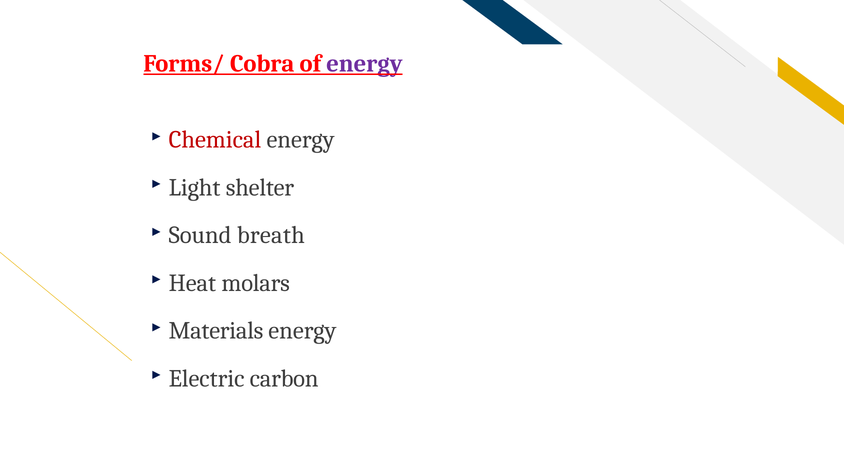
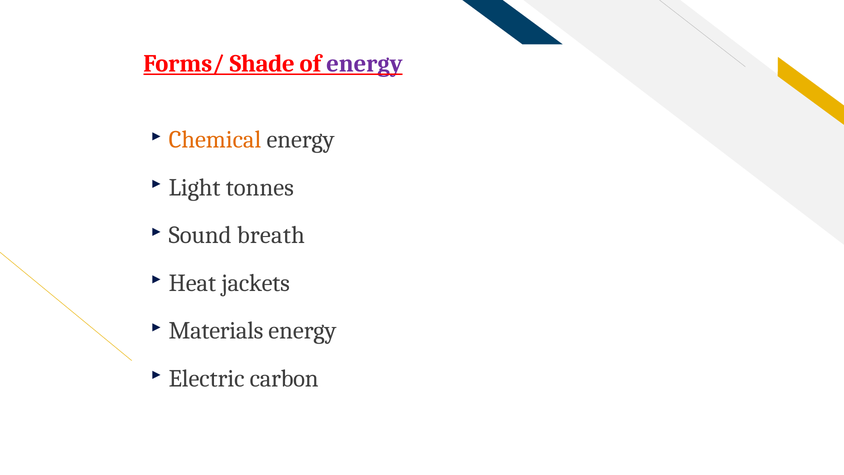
Cobra: Cobra -> Shade
Chemical colour: red -> orange
shelter: shelter -> tonnes
molars: molars -> jackets
